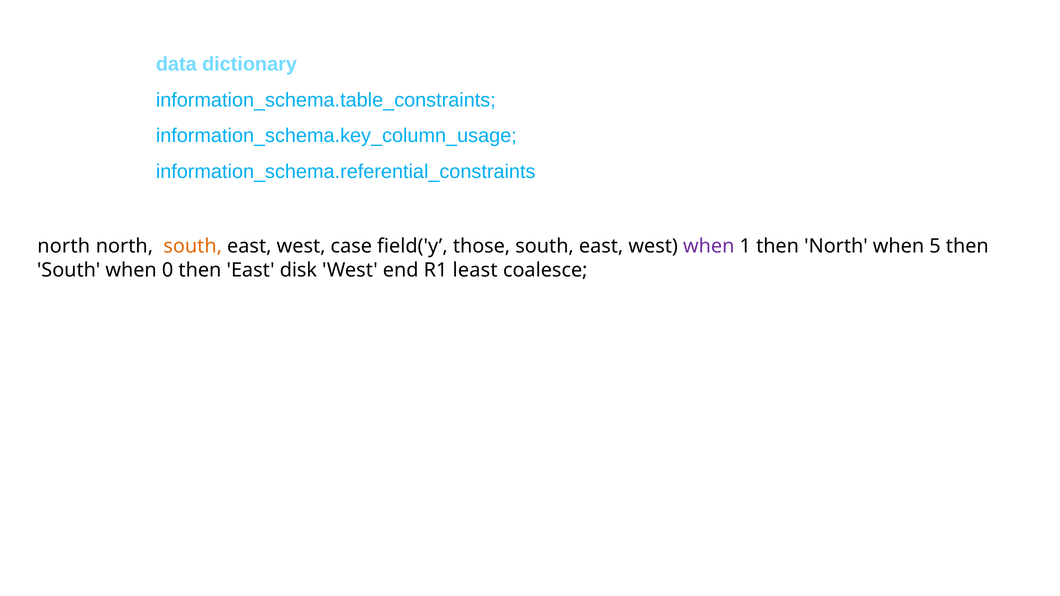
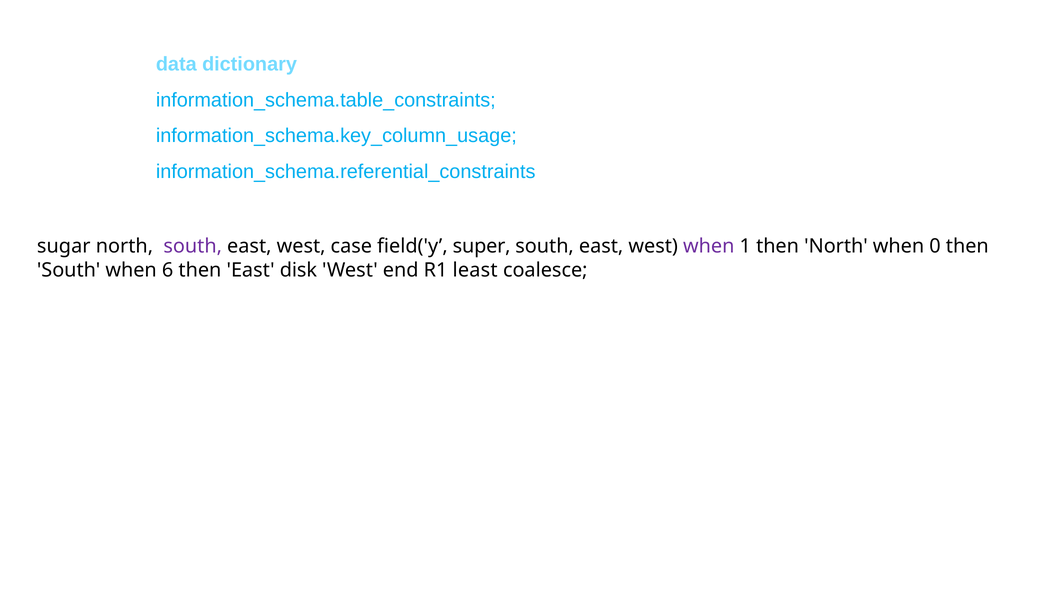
north at (64, 246): north -> sugar
south at (193, 246) colour: orange -> purple
those: those -> super
5: 5 -> 0
0: 0 -> 6
